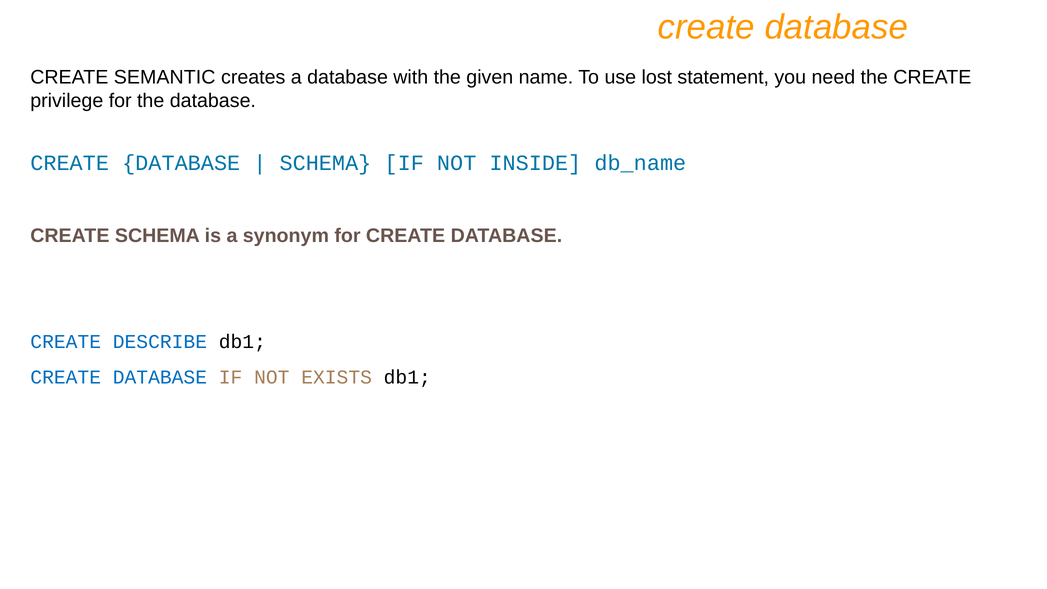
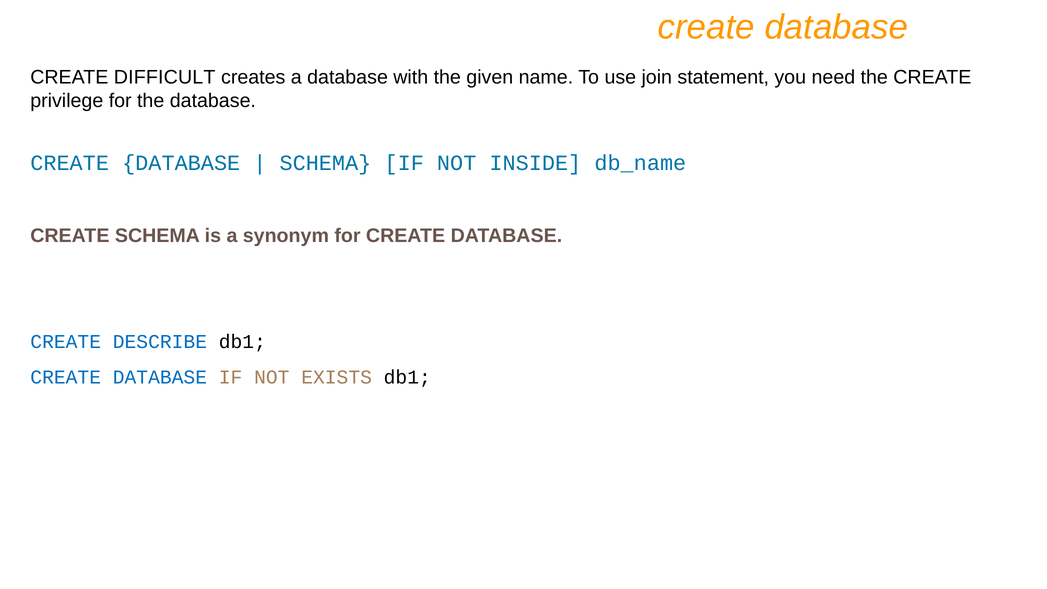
SEMANTIC: SEMANTIC -> DIFFICULT
lost: lost -> join
